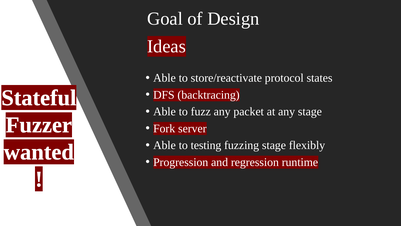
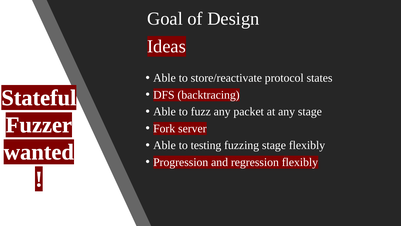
regression runtime: runtime -> flexibly
